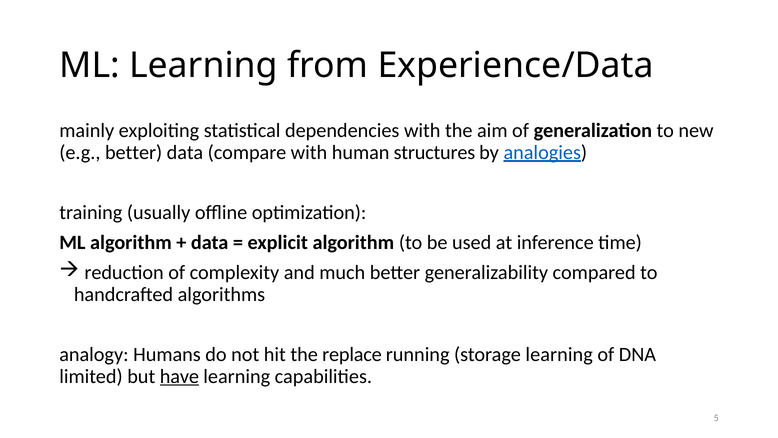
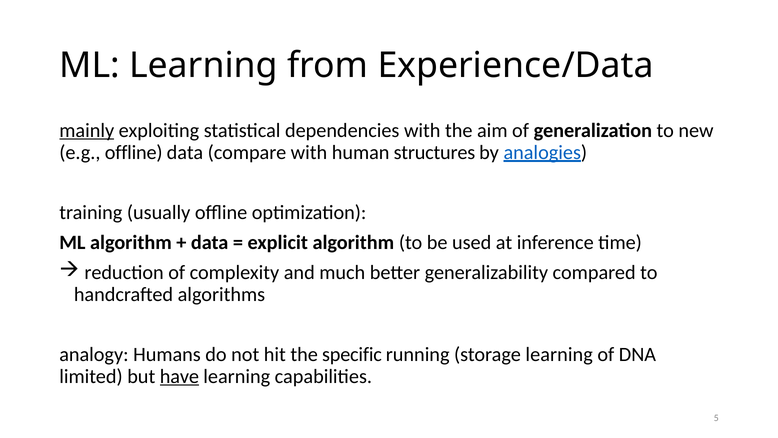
mainly underline: none -> present
e.g better: better -> offline
replace: replace -> specific
